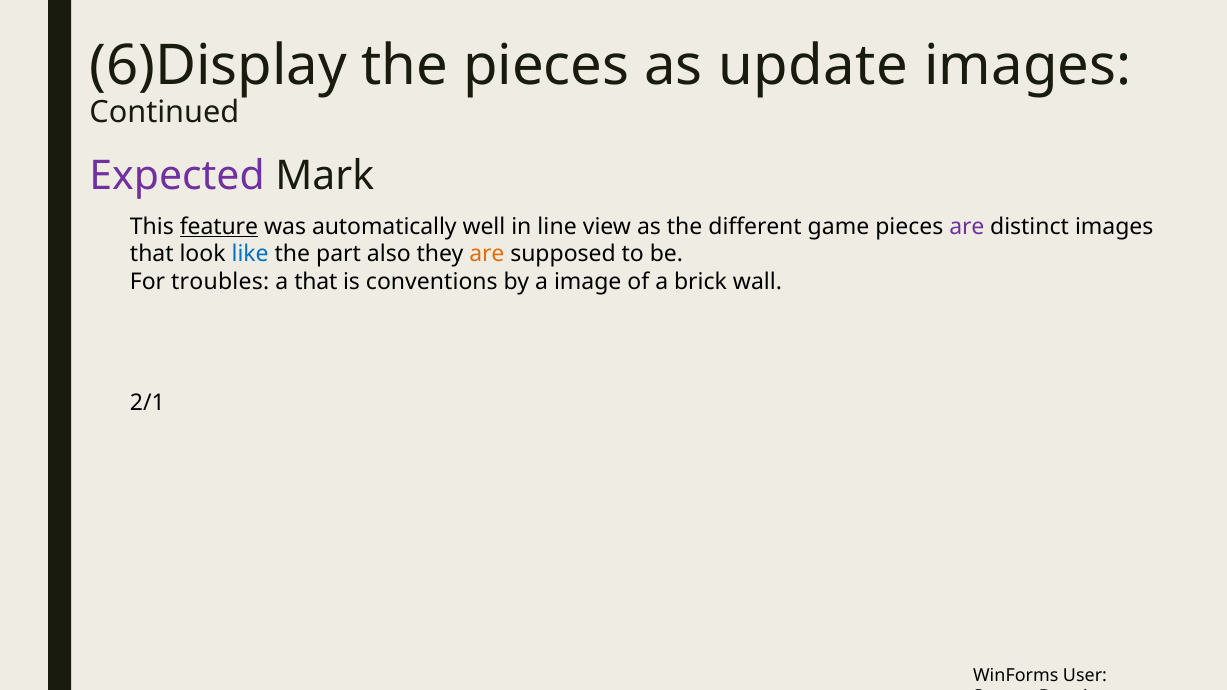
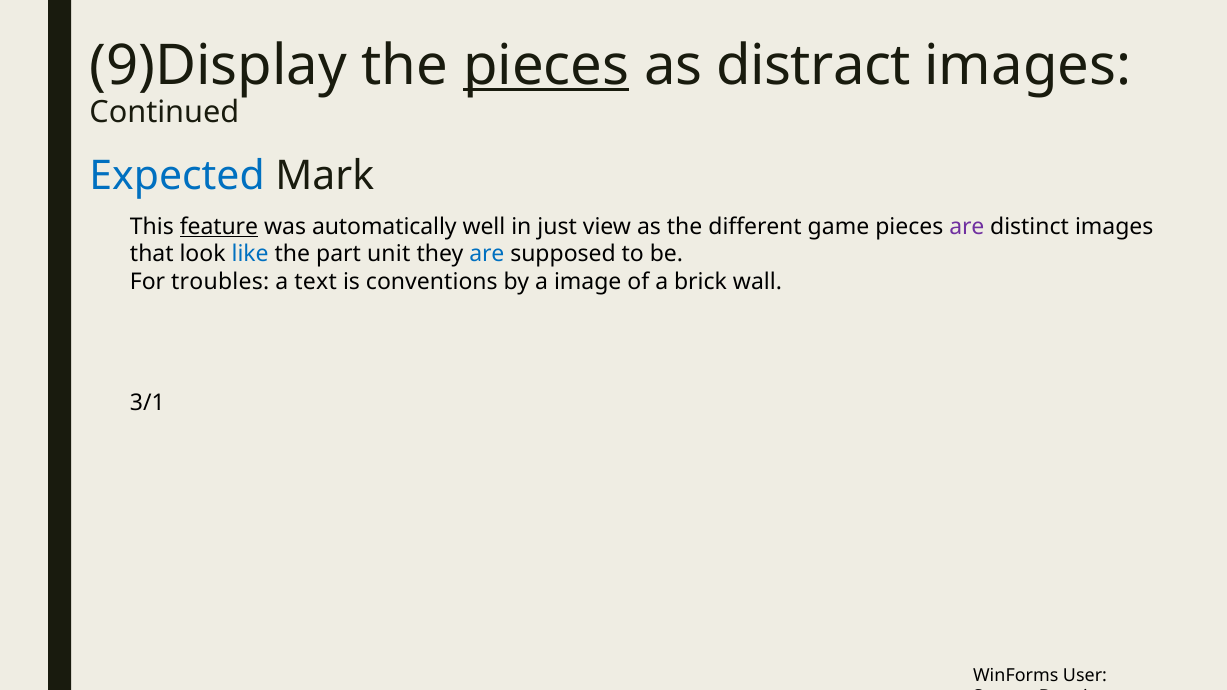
6)Display: 6)Display -> 9)Display
pieces at (546, 66) underline: none -> present
update: update -> distract
Expected colour: purple -> blue
line: line -> just
also: also -> unit
are at (487, 254) colour: orange -> blue
a that: that -> text
2/1: 2/1 -> 3/1
